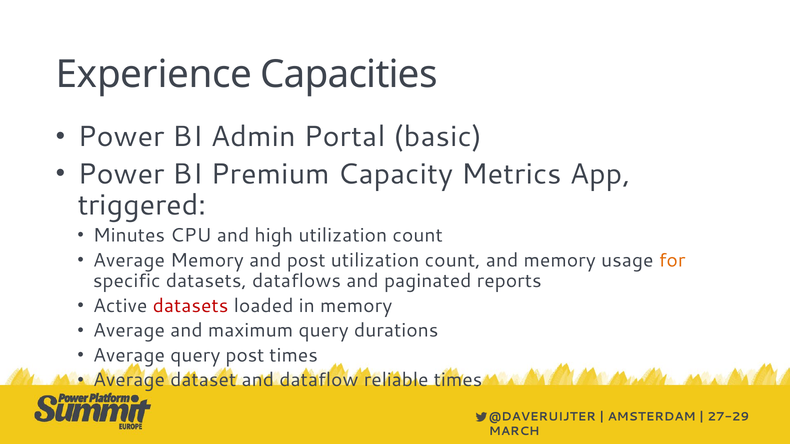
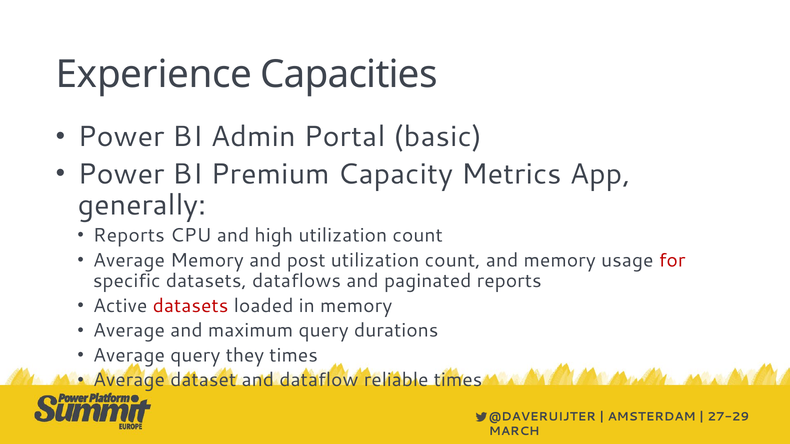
triggered: triggered -> generally
Minutes at (129, 236): Minutes -> Reports
for colour: orange -> red
query post: post -> they
